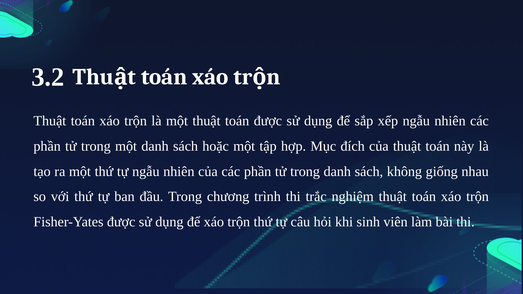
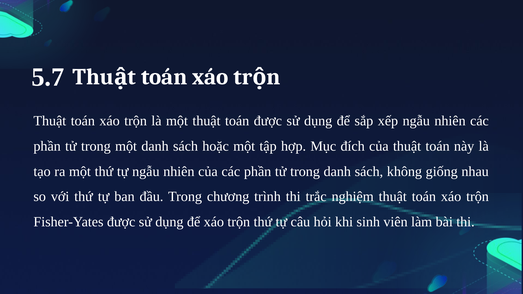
3.2: 3.2 -> 5.7
